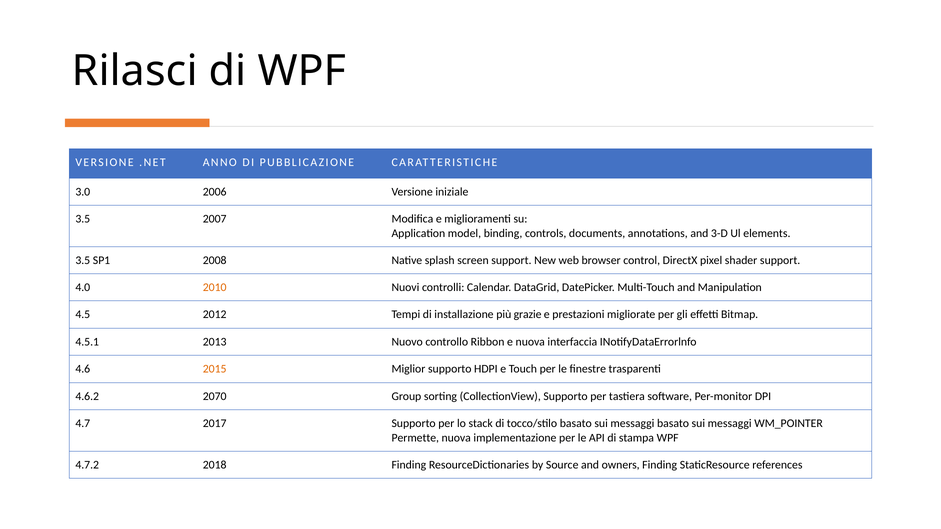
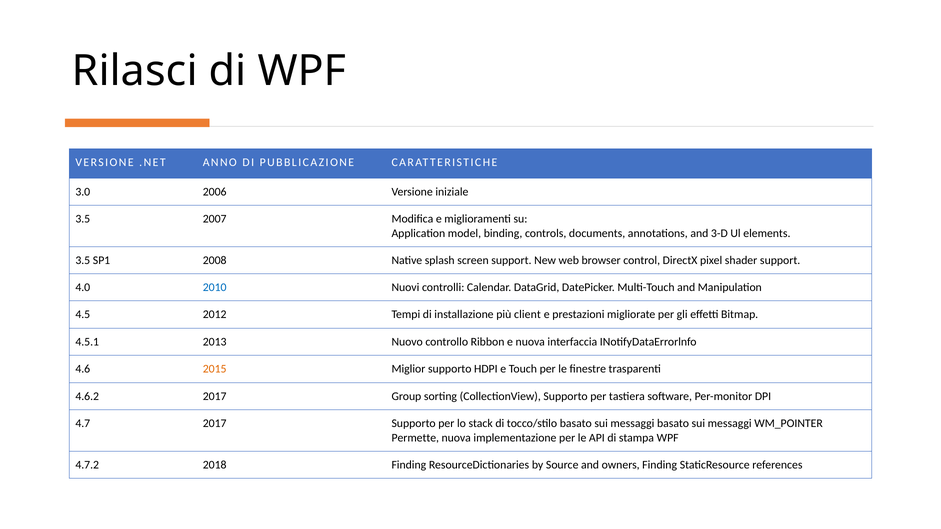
2010 colour: orange -> blue
grazie: grazie -> client
4.6.2 2070: 2070 -> 2017
